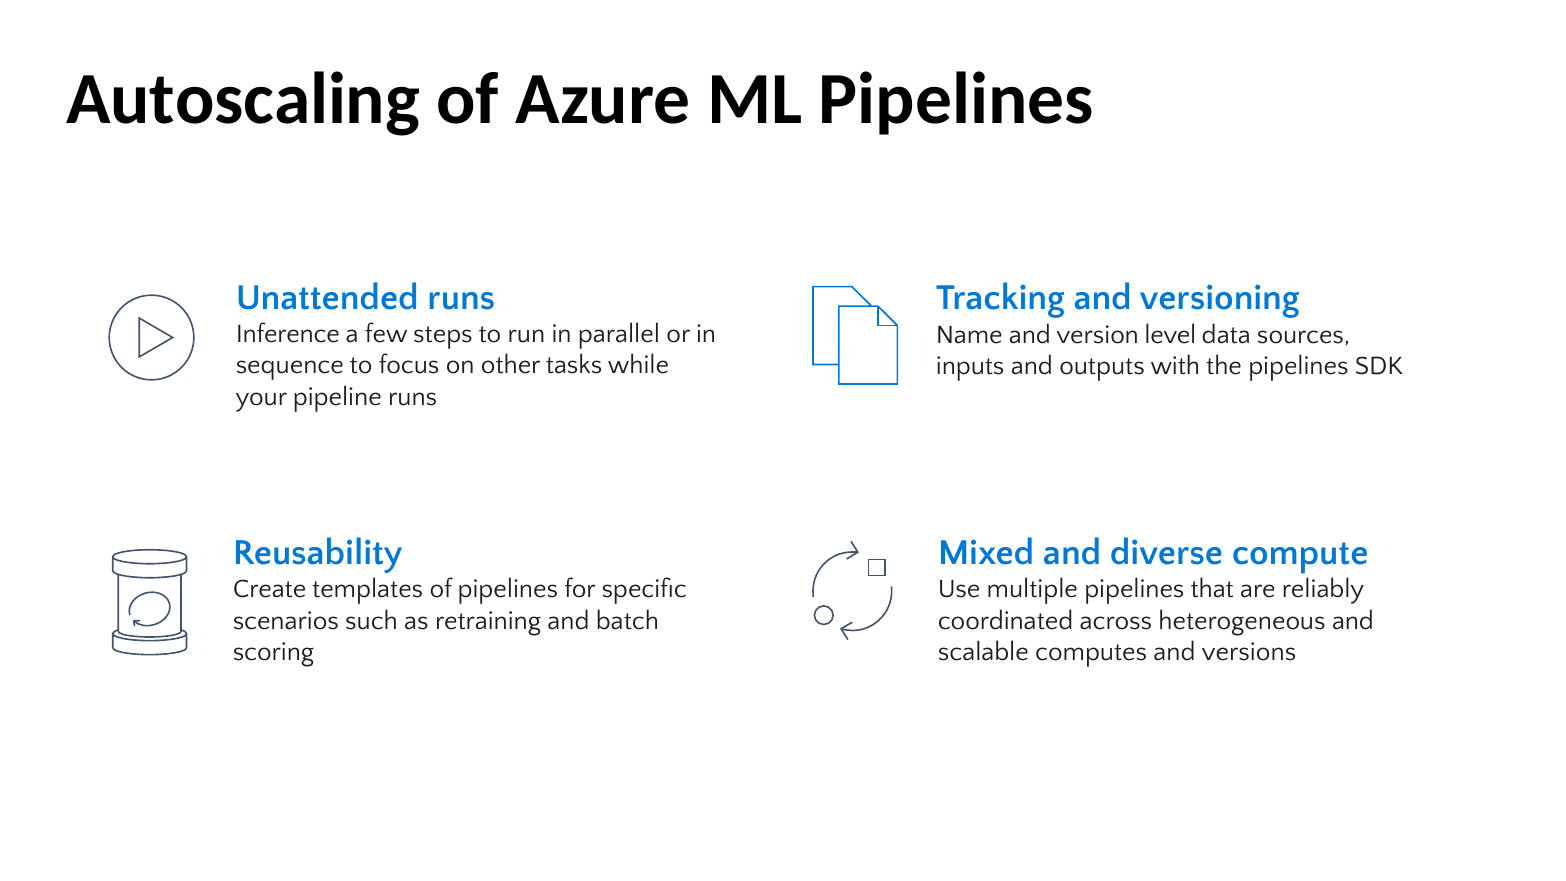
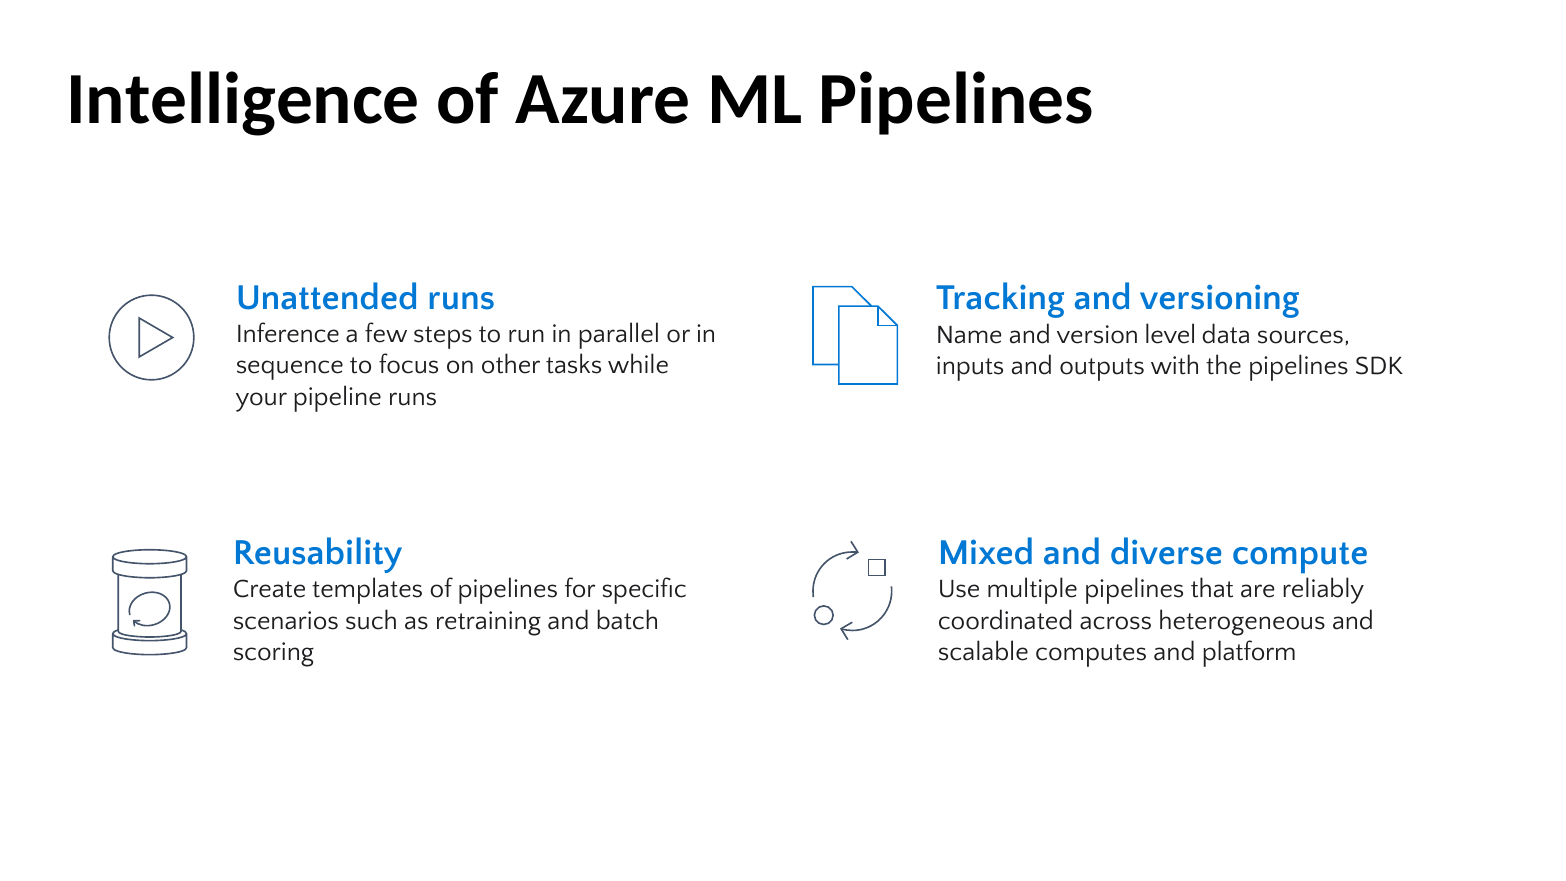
Autoscaling: Autoscaling -> Intelligence
versions: versions -> platform
